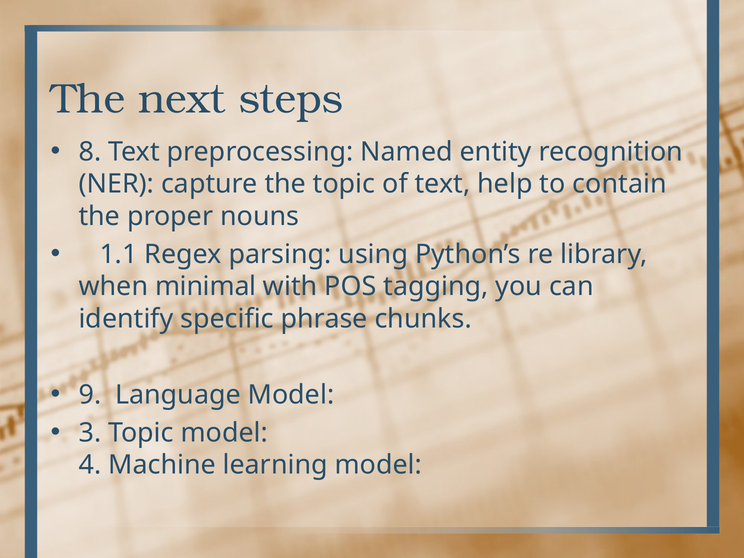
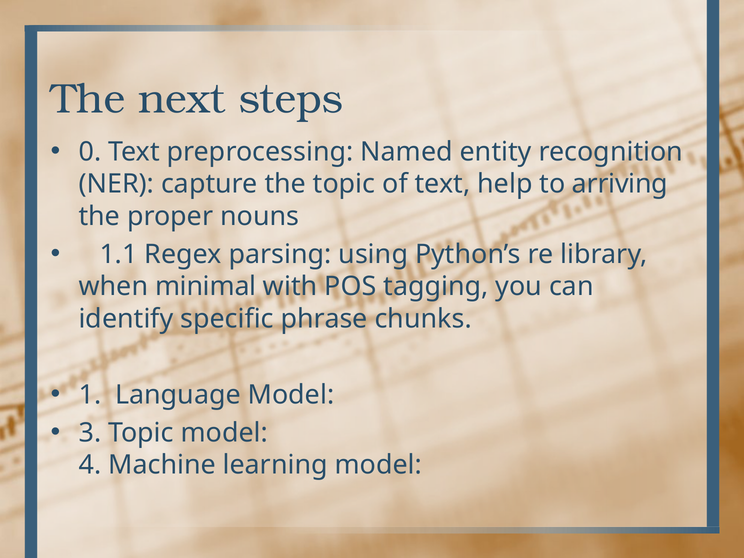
8: 8 -> 0
contain: contain -> arriving
9: 9 -> 1
